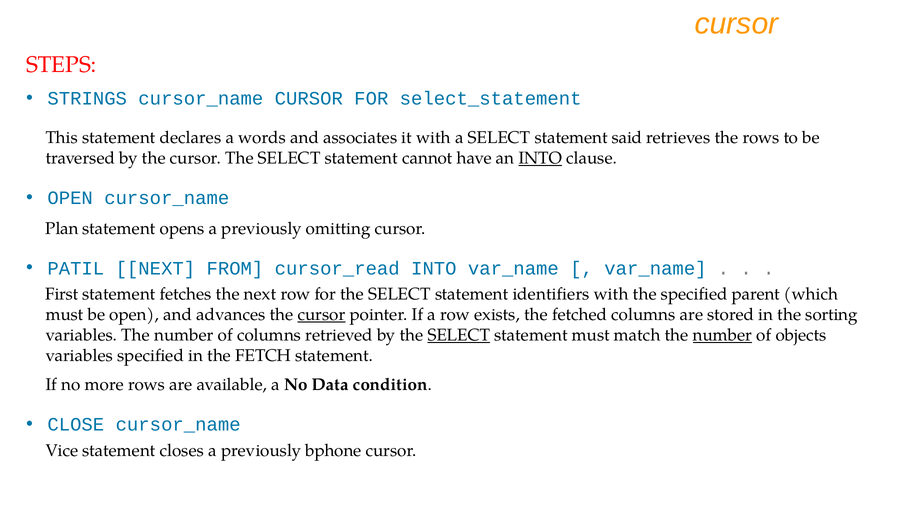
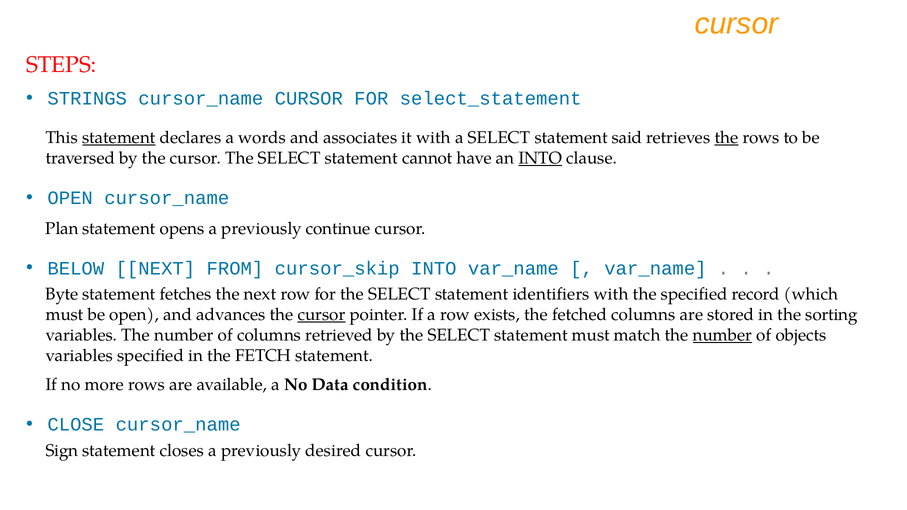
statement at (119, 138) underline: none -> present
the at (726, 138) underline: none -> present
omitting: omitting -> continue
PATIL: PATIL -> BELOW
cursor_read: cursor_read -> cursor_skip
First: First -> Byte
parent: parent -> record
SELECT at (459, 335) underline: present -> none
Vice: Vice -> Sign
bphone: bphone -> desired
